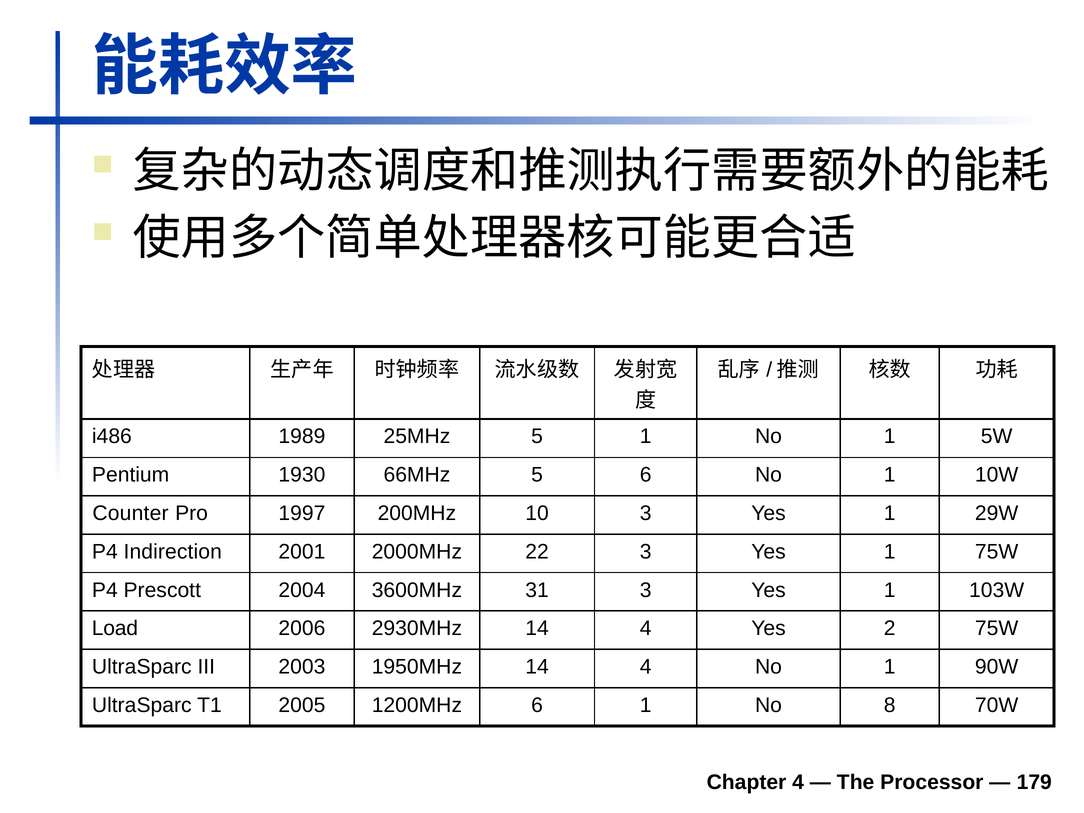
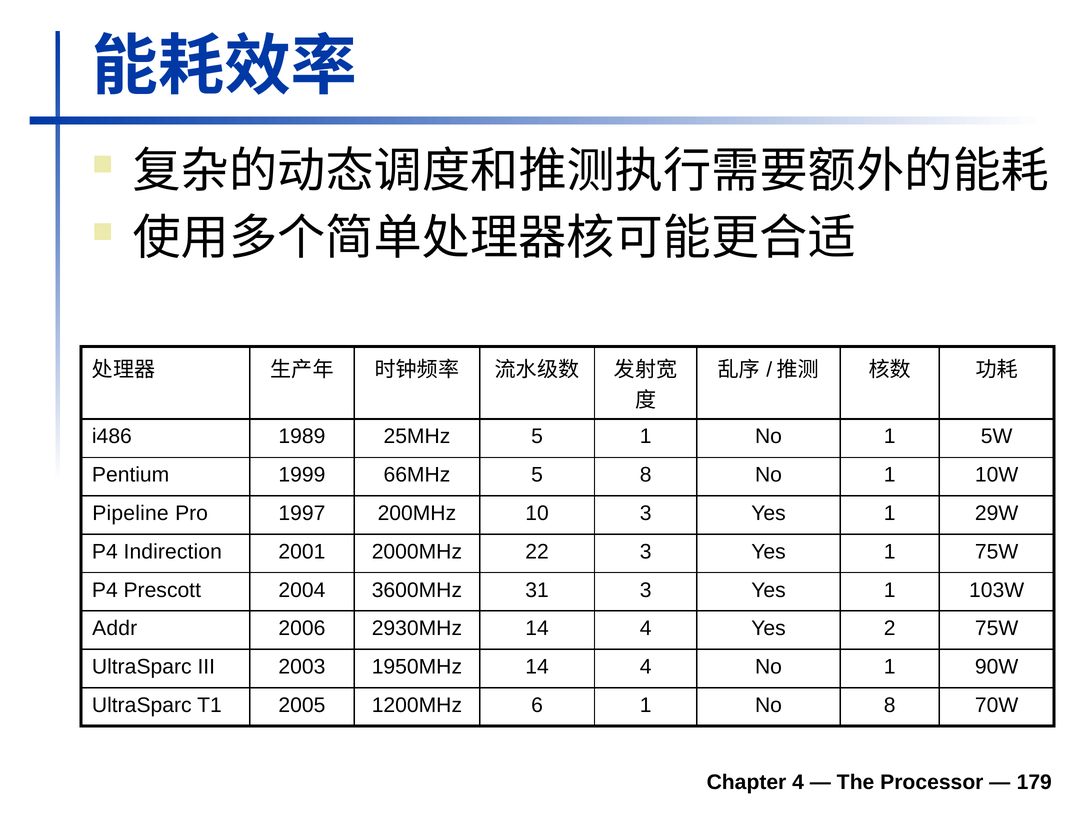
1930: 1930 -> 1999
5 6: 6 -> 8
Counter: Counter -> Pipeline
Load: Load -> Addr
